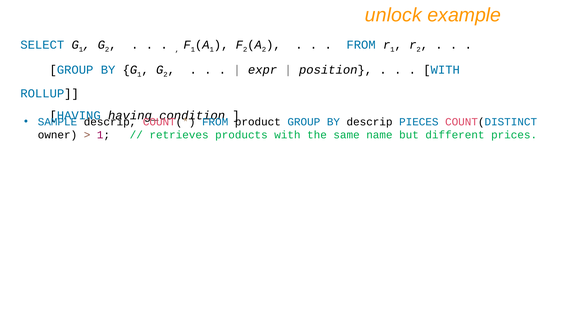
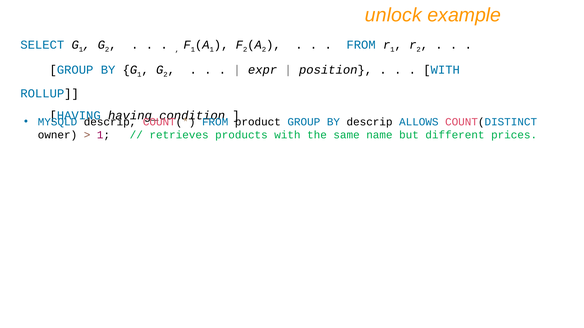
SAMPLE: SAMPLE -> MYSQLD
PIECES: PIECES -> ALLOWS
